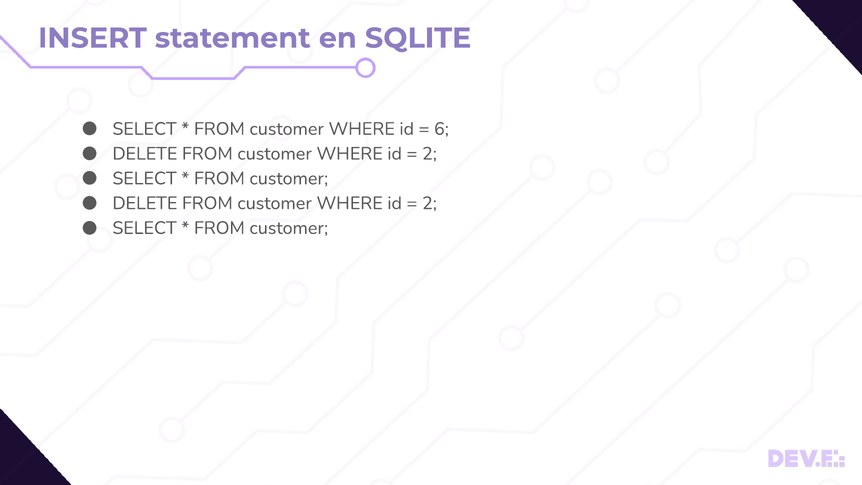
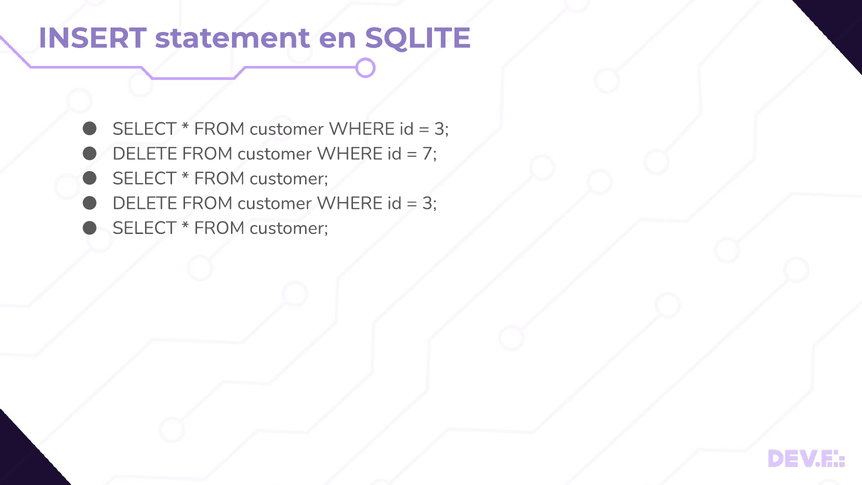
6 at (441, 129): 6 -> 3
2 at (429, 154): 2 -> 7
2 at (429, 203): 2 -> 3
